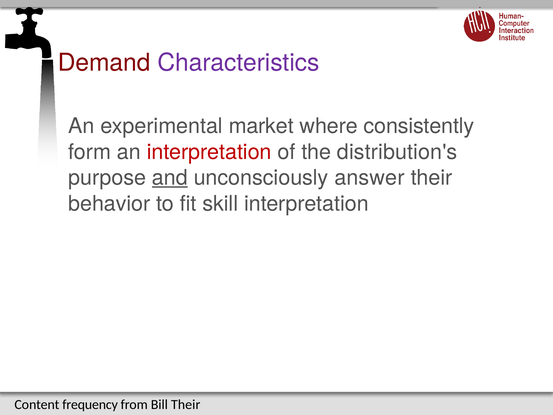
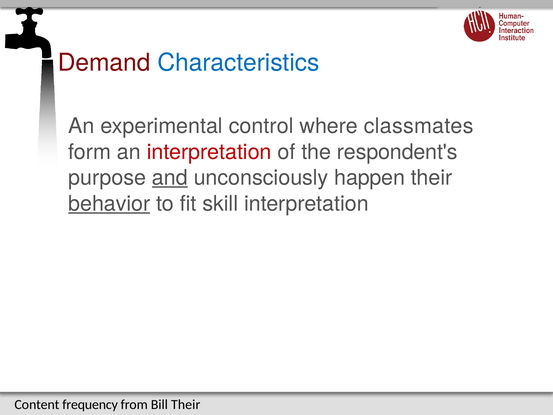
Characteristics colour: purple -> blue
market: market -> control
consistently: consistently -> classmates
distribution's: distribution's -> respondent's
answer: answer -> happen
behavior underline: none -> present
